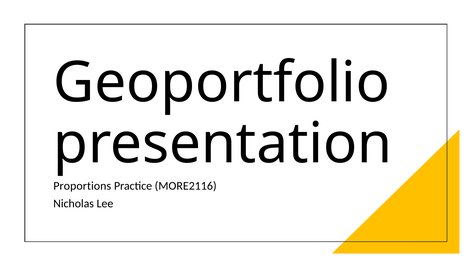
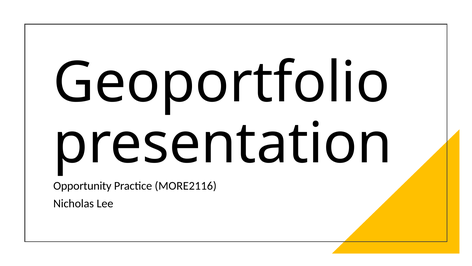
Proportions: Proportions -> Opportunity
